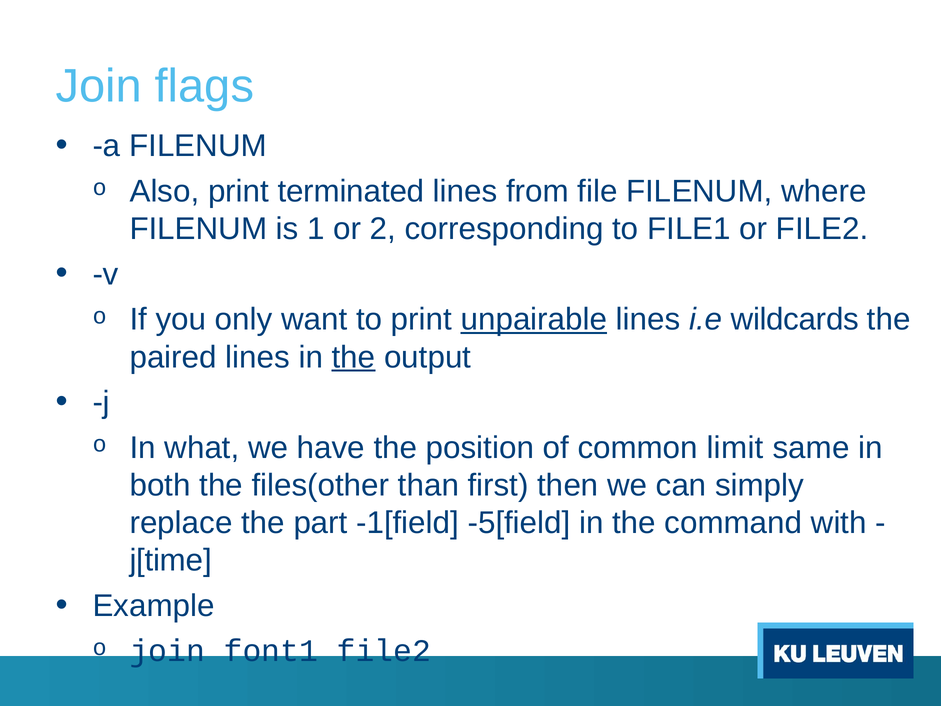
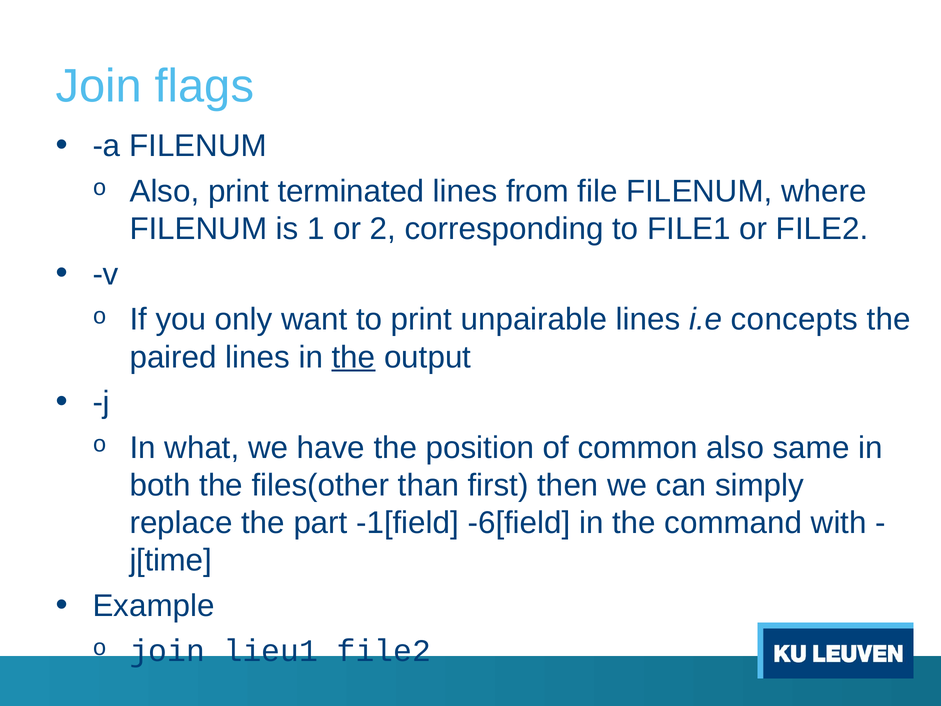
unpairable underline: present -> none
wildcards: wildcards -> concepts
common limit: limit -> also
-5[field: -5[field -> -6[field
font1: font1 -> lieu1
